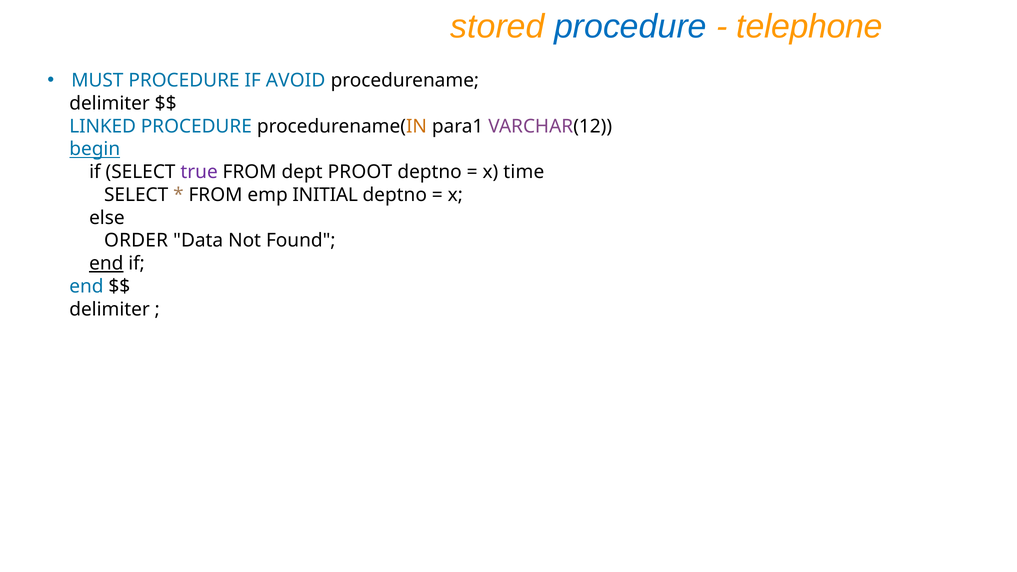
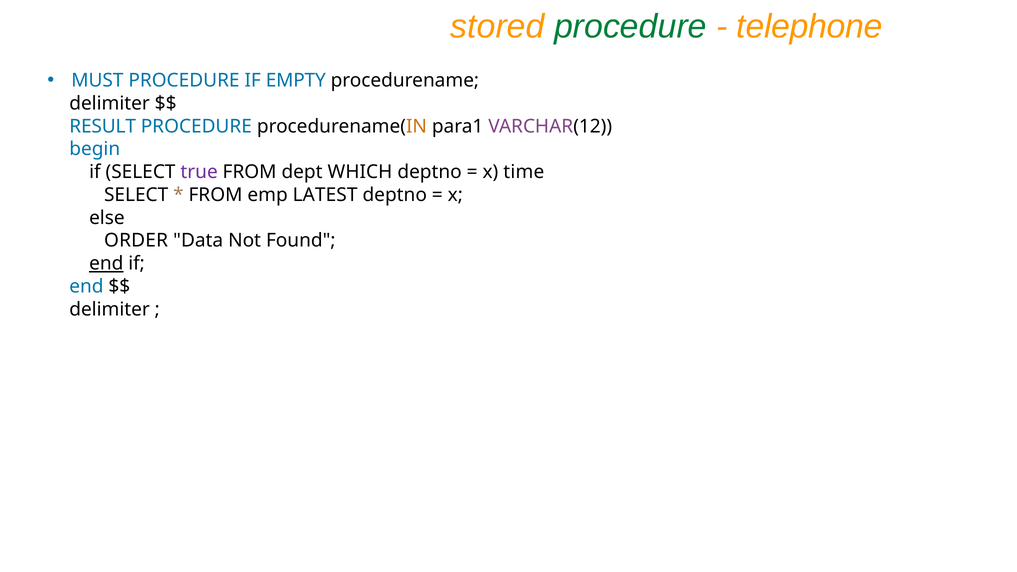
procedure at (630, 26) colour: blue -> green
AVOID: AVOID -> EMPTY
LINKED: LINKED -> RESULT
begin underline: present -> none
PROOT: PROOT -> WHICH
INITIAL: INITIAL -> LATEST
